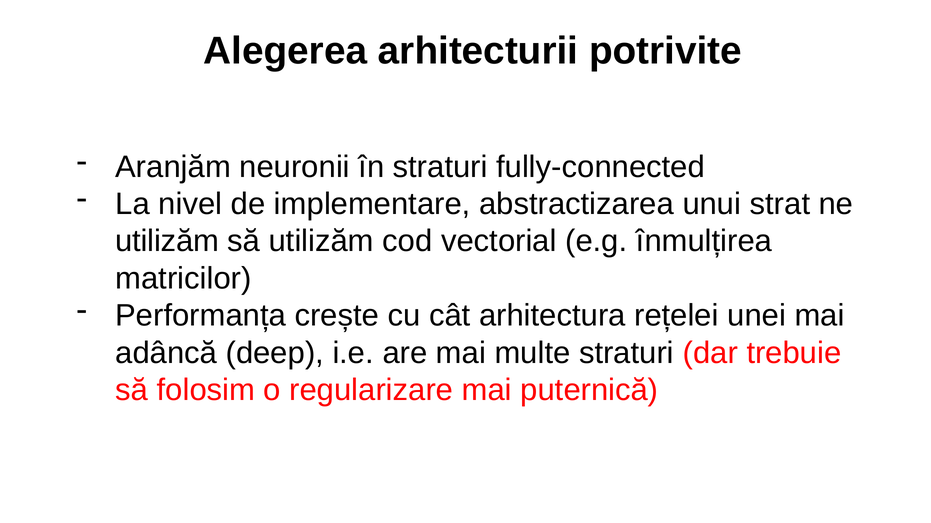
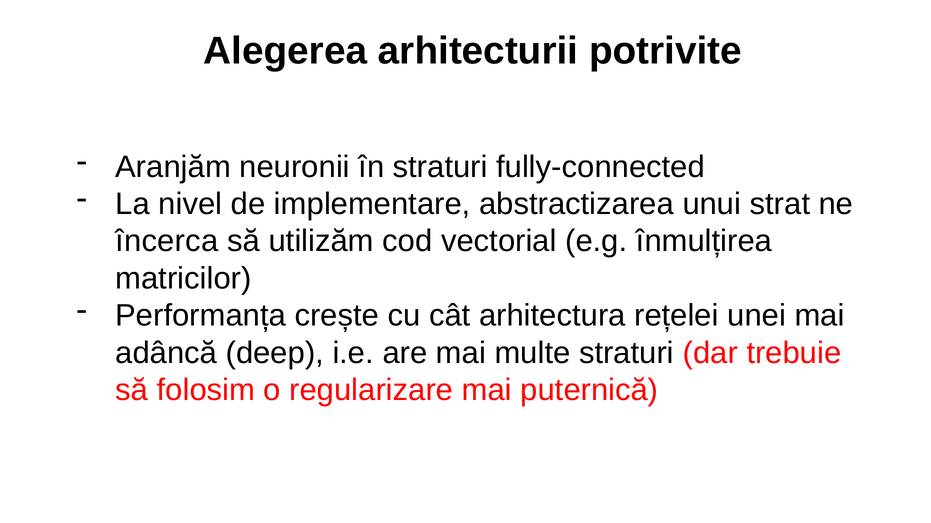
utilizăm at (167, 242): utilizăm -> încerca
